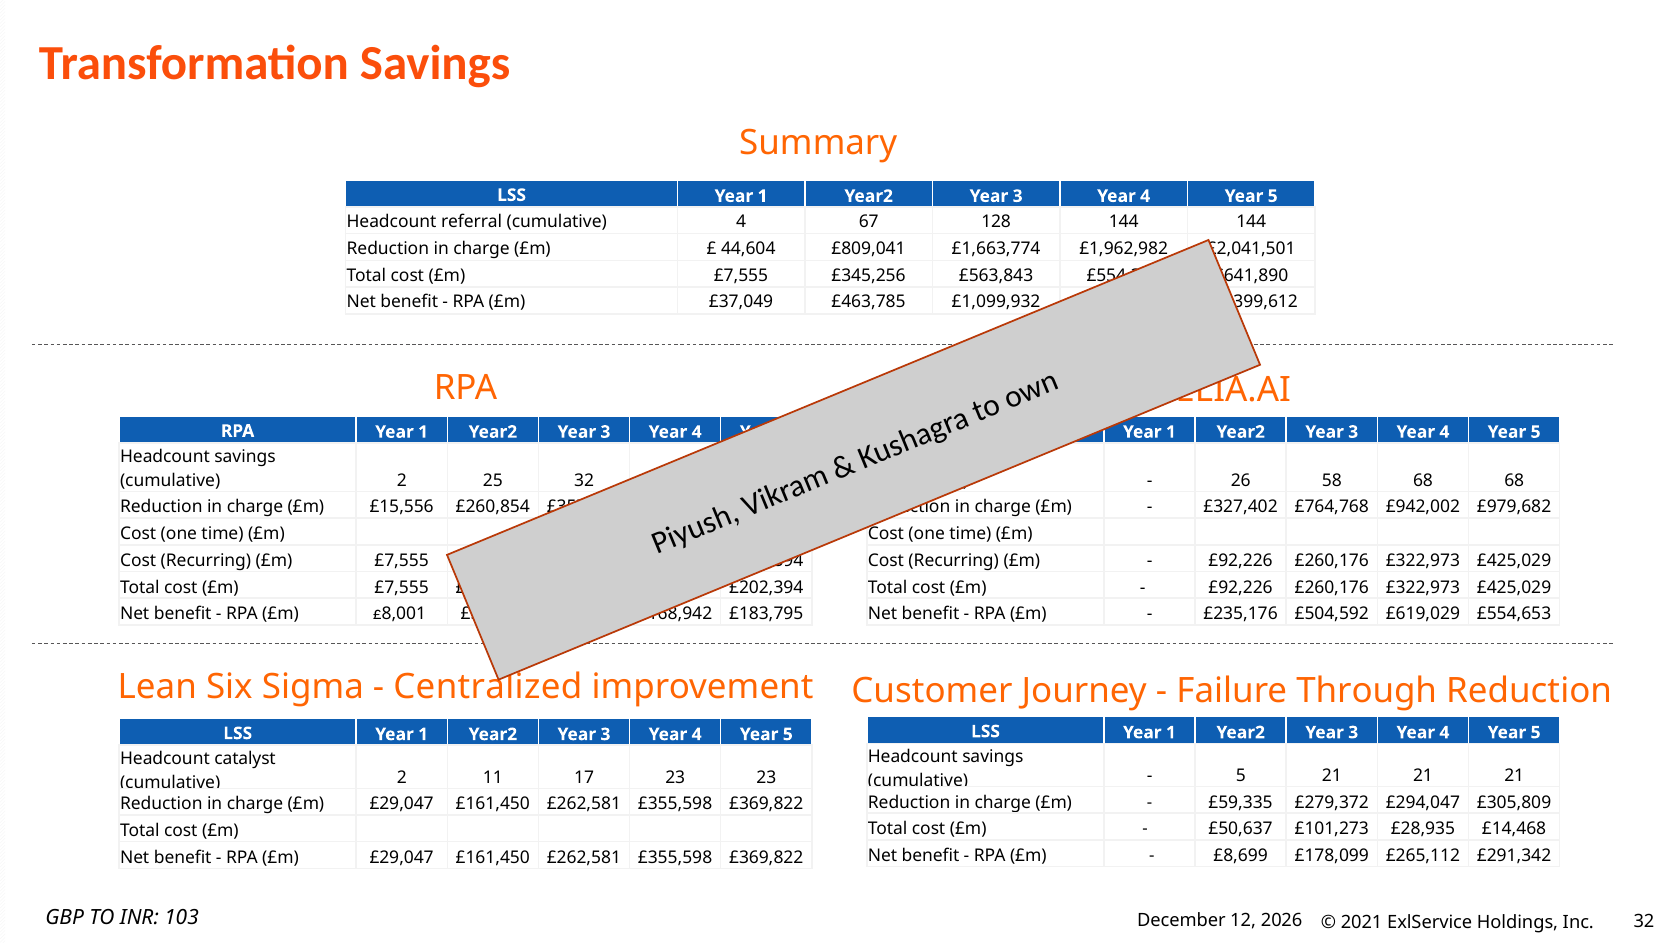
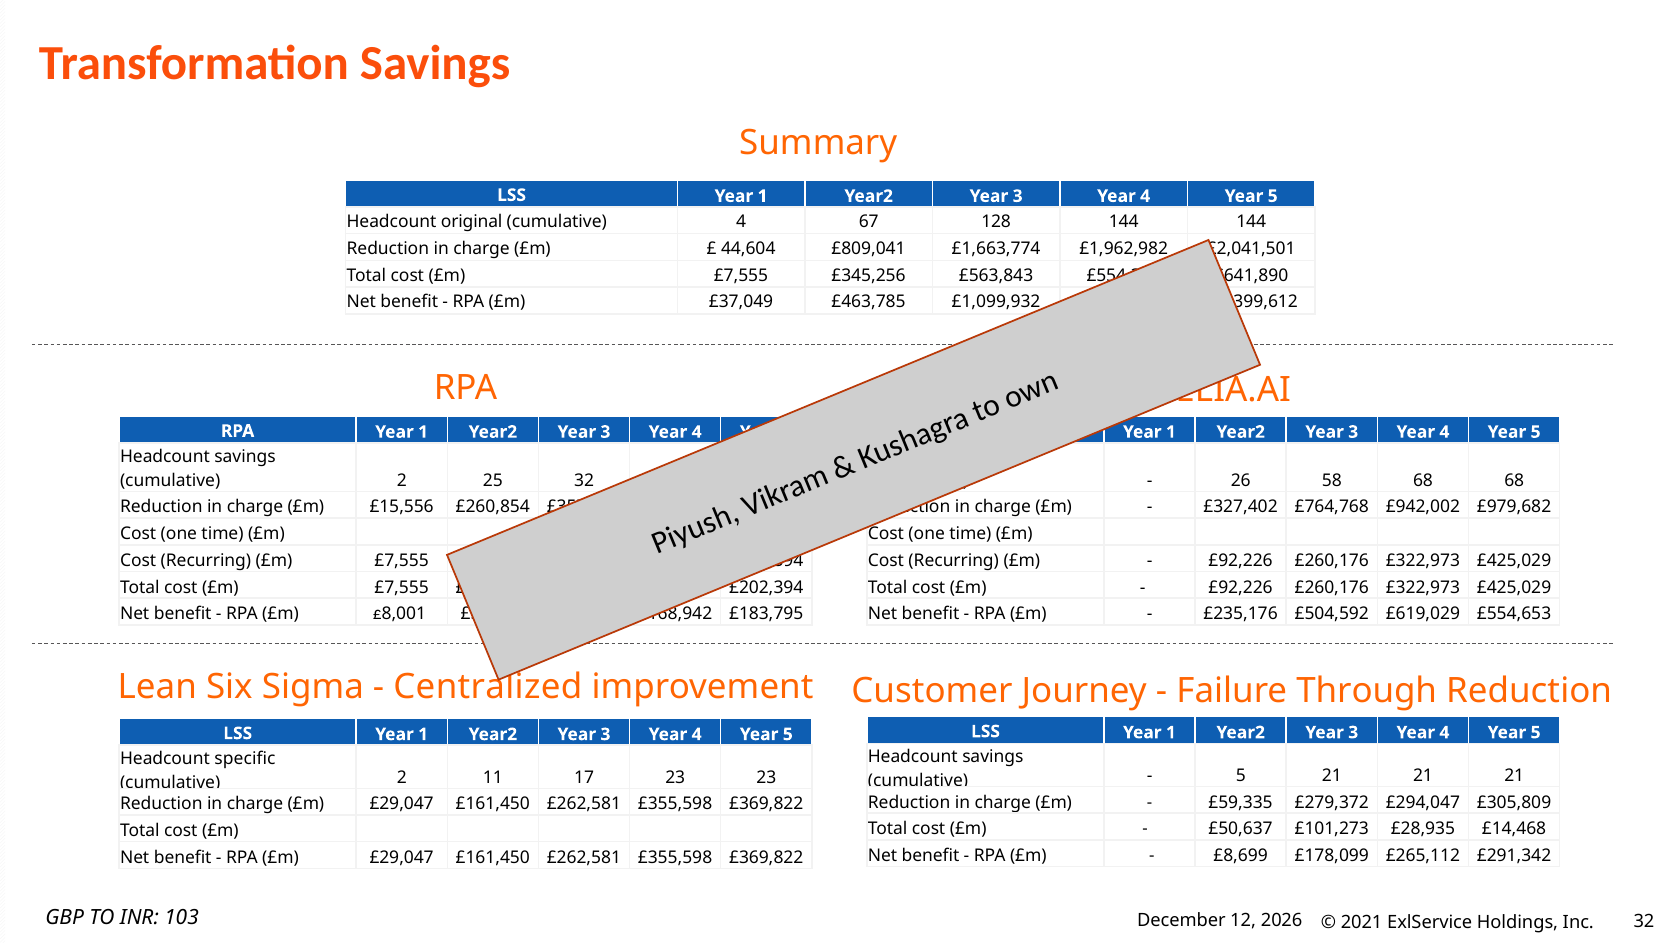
referral: referral -> original
catalyst: catalyst -> specific
